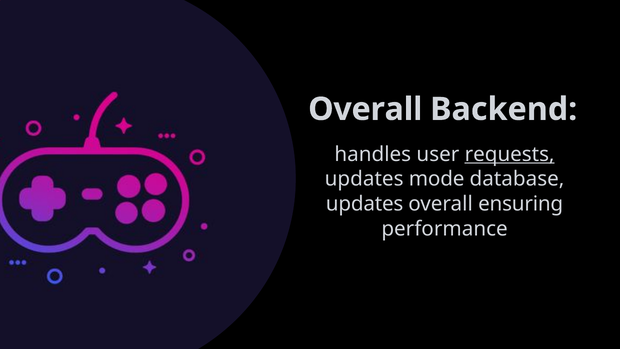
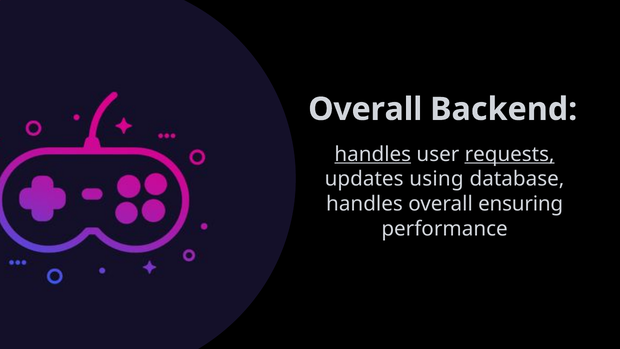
handles at (373, 154) underline: none -> present
mode: mode -> using
updates at (365, 204): updates -> handles
